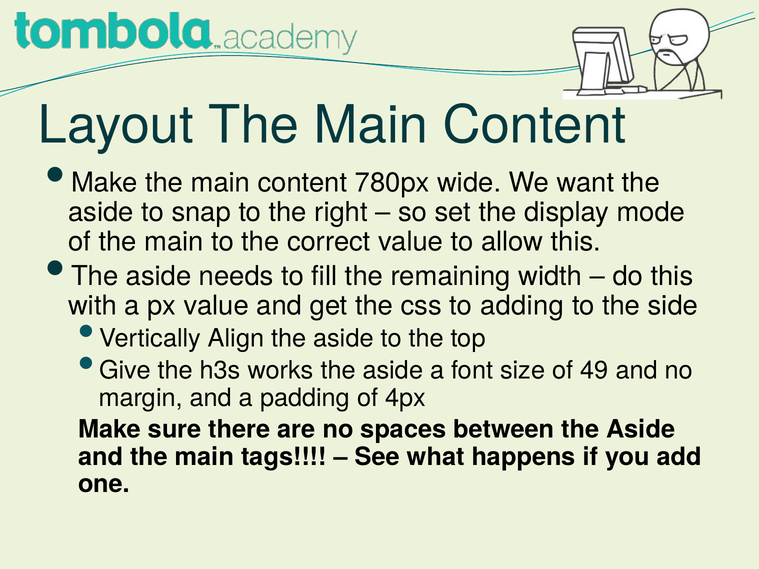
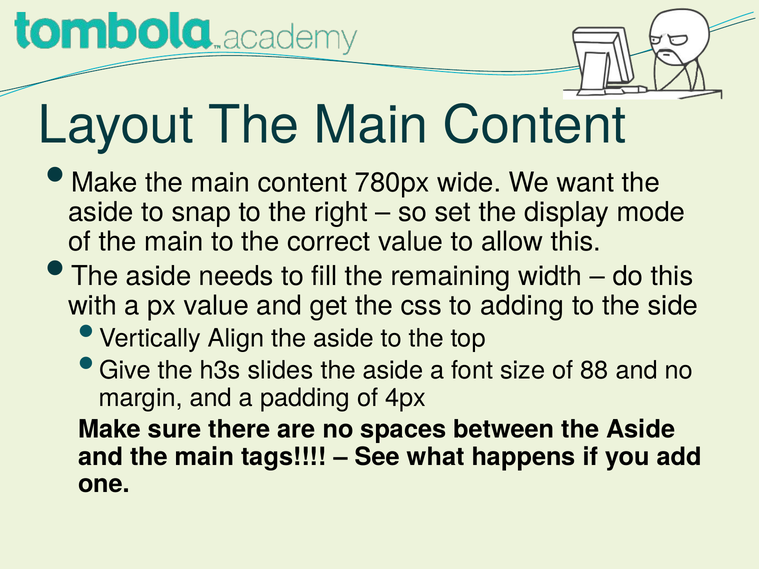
works: works -> slides
49: 49 -> 88
